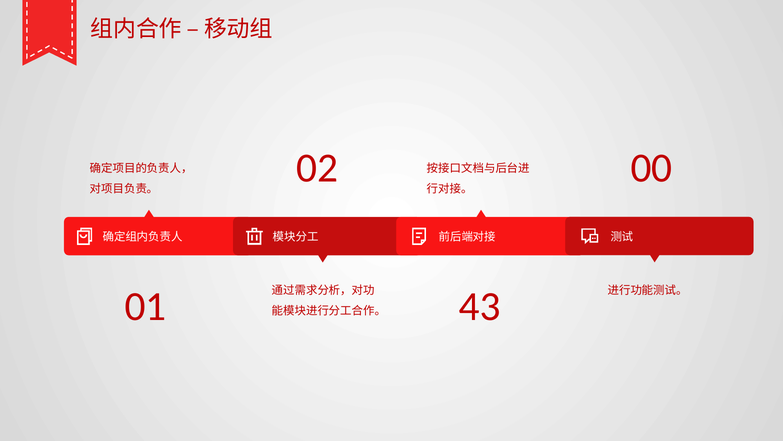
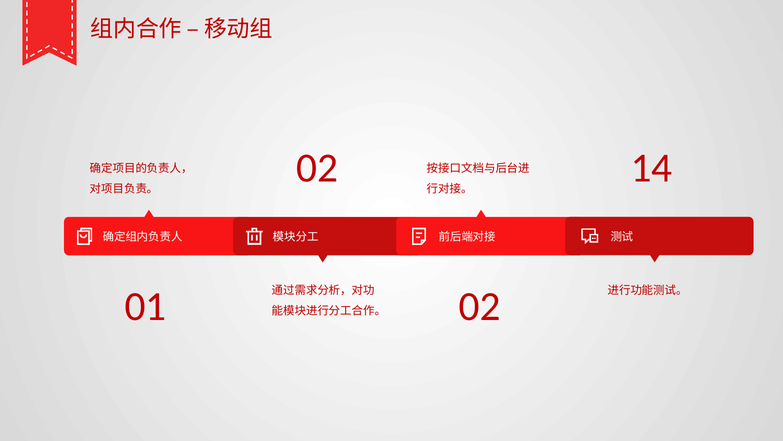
00: 00 -> 14
01 43: 43 -> 02
